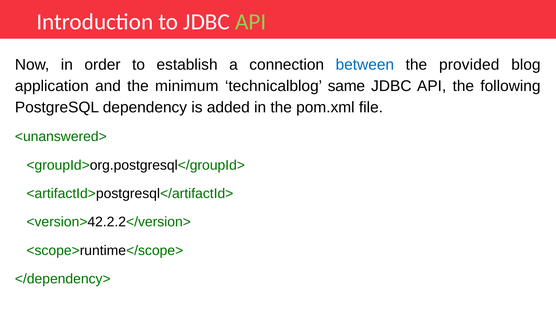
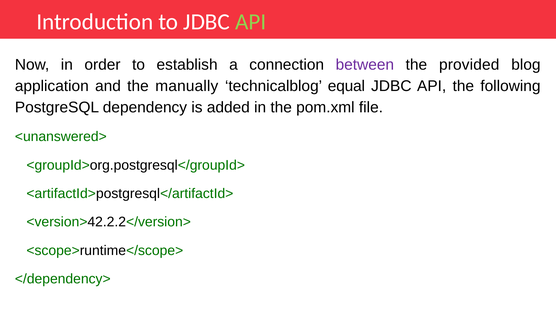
between colour: blue -> purple
minimum: minimum -> manually
same: same -> equal
